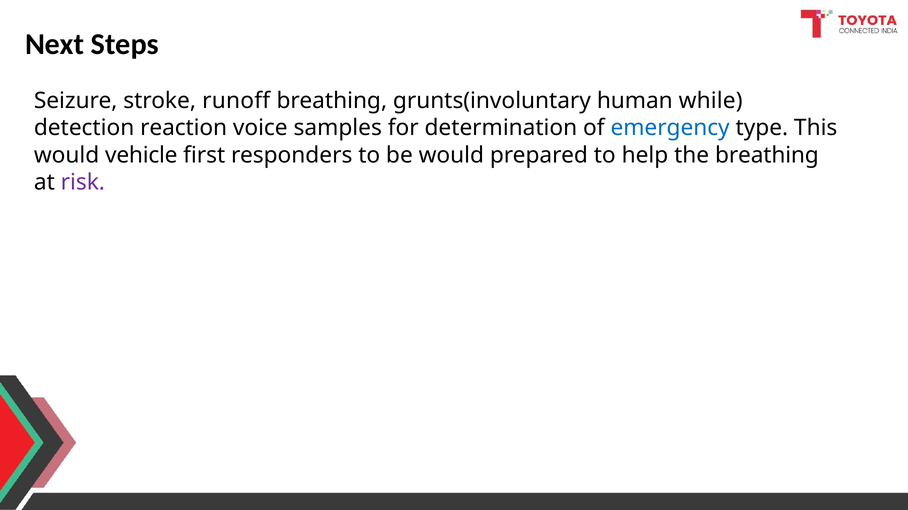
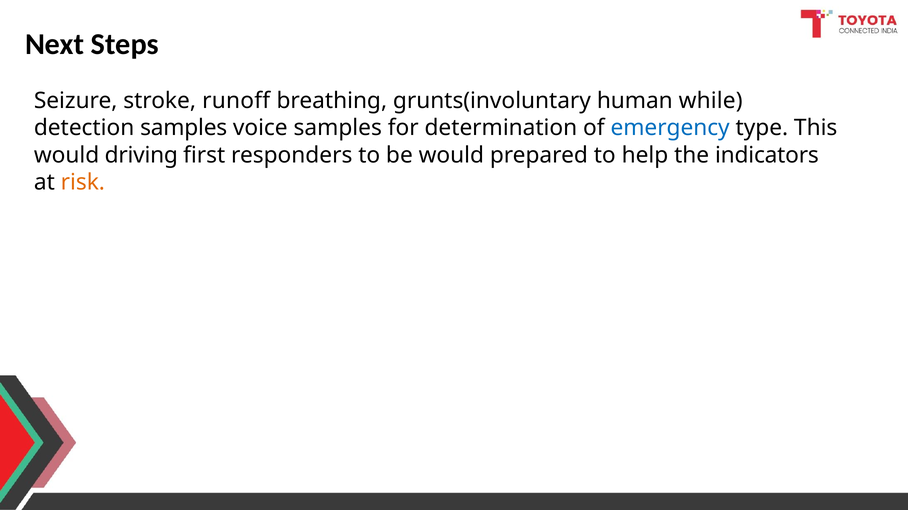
detection reaction: reaction -> samples
vehicle: vehicle -> driving
the breathing: breathing -> indicators
risk colour: purple -> orange
